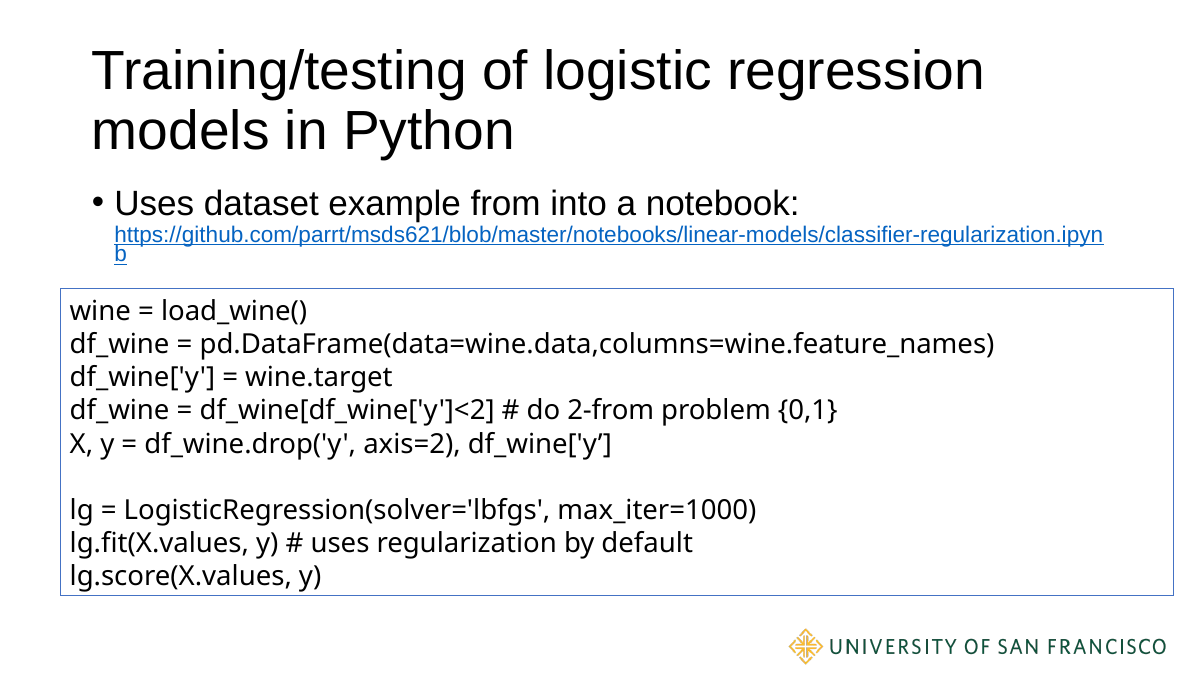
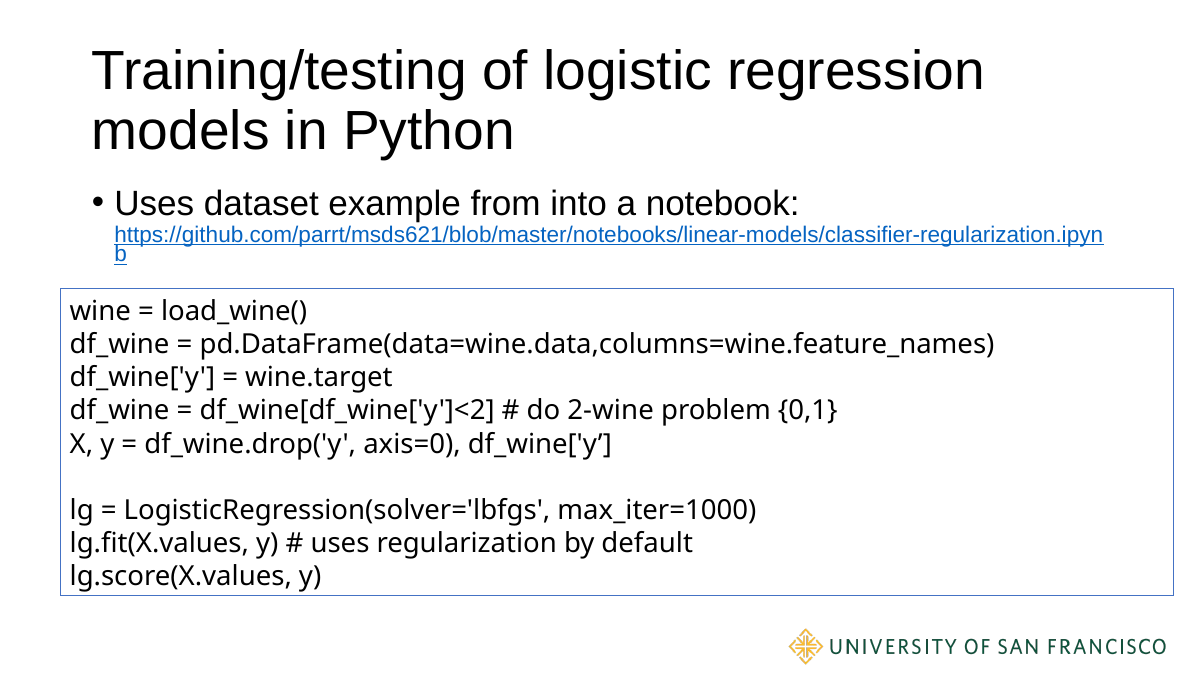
2-from: 2-from -> 2-wine
axis=2: axis=2 -> axis=0
